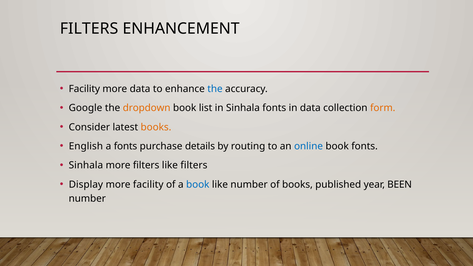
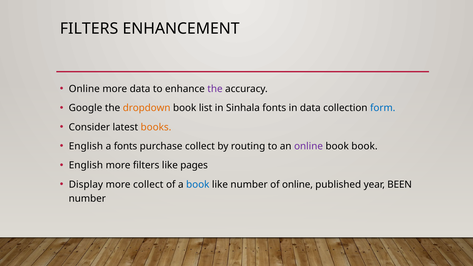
Facility at (84, 89): Facility -> Online
the at (215, 89) colour: blue -> purple
form colour: orange -> blue
purchase details: details -> collect
online at (309, 146) colour: blue -> purple
book fonts: fonts -> book
Sinhala at (86, 165): Sinhala -> English
like filters: filters -> pages
more facility: facility -> collect
of books: books -> online
